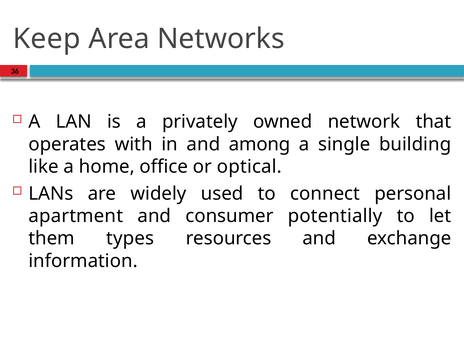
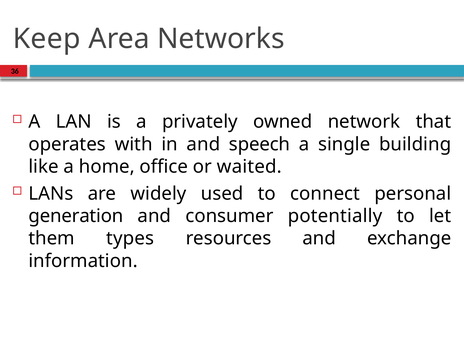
among: among -> speech
optical: optical -> waited
apartment: apartment -> generation
